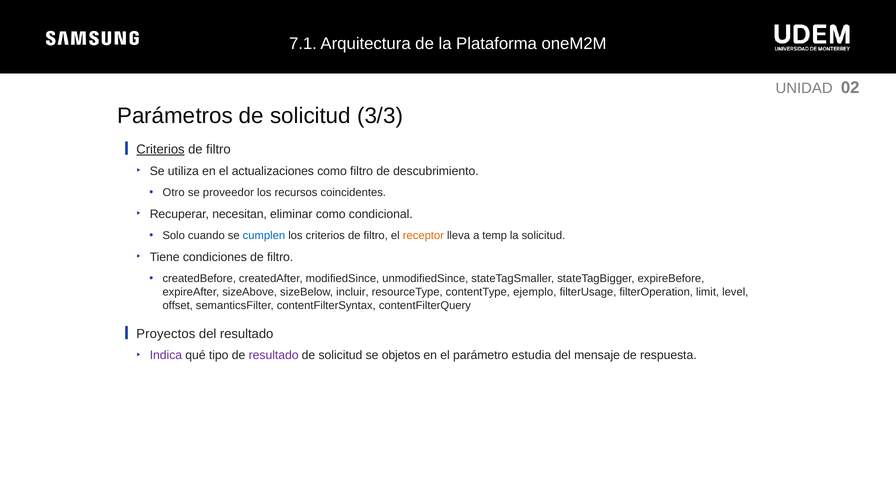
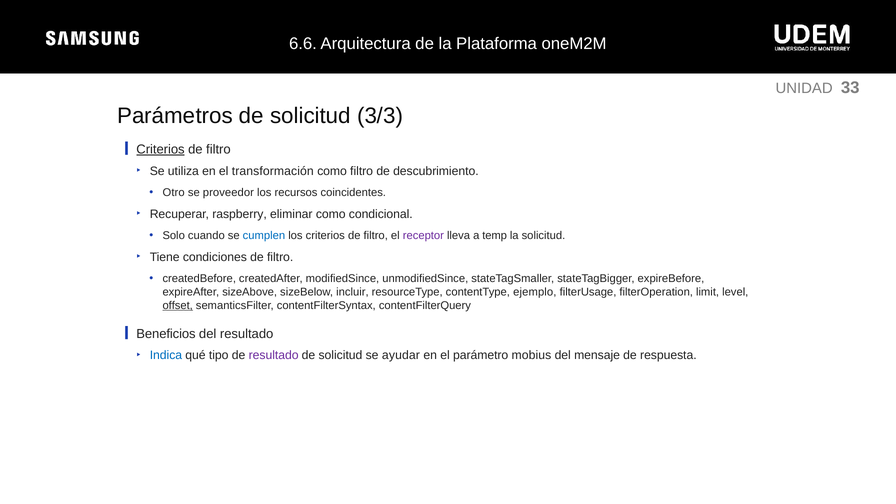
7.1: 7.1 -> 6.6
02: 02 -> 33
actualizaciones: actualizaciones -> transformación
necesitan: necesitan -> raspberry
receptor colour: orange -> purple
offset underline: none -> present
Proyectos: Proyectos -> Beneficios
Indica colour: purple -> blue
objetos: objetos -> ayudar
estudia: estudia -> mobius
